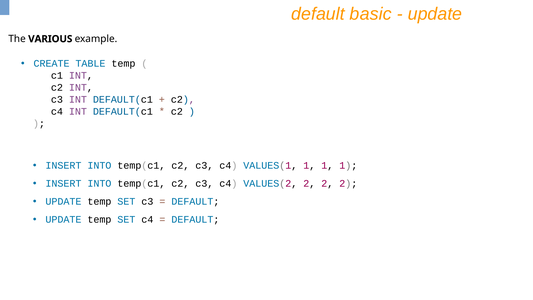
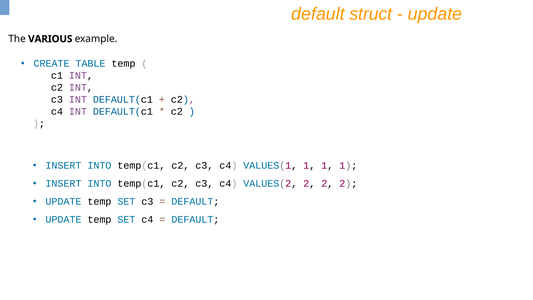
basic: basic -> struct
